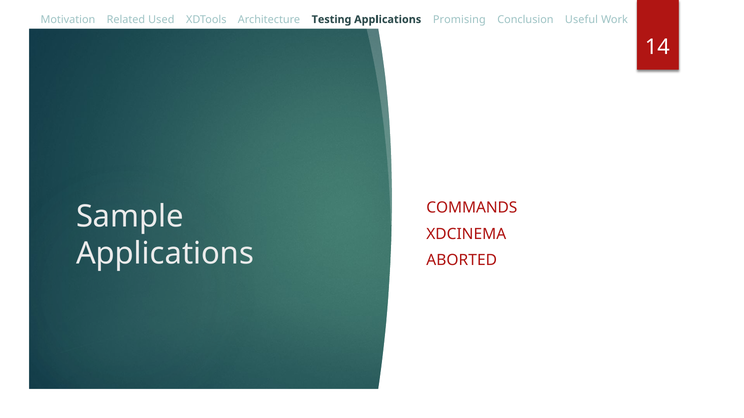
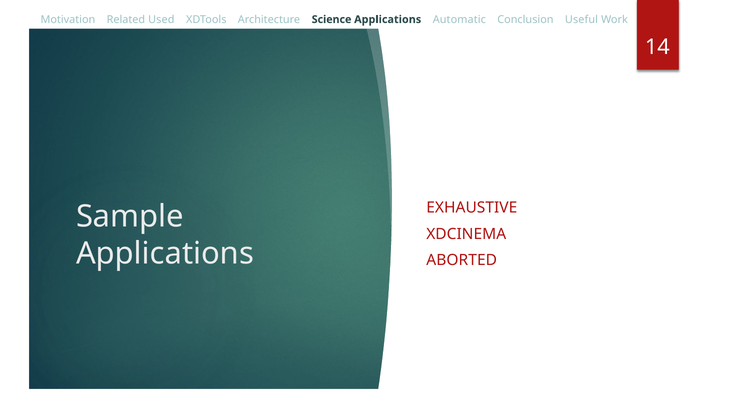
Testing: Testing -> Science
Promising: Promising -> Automatic
COMMANDS: COMMANDS -> EXHAUSTIVE
